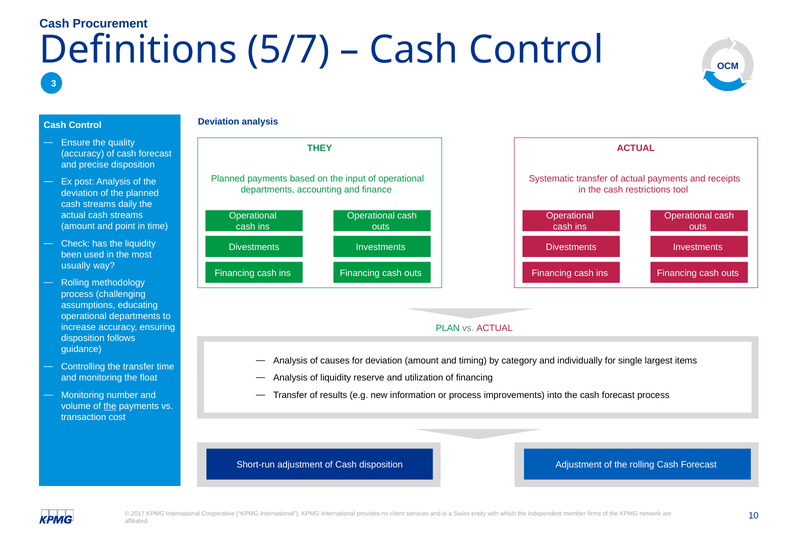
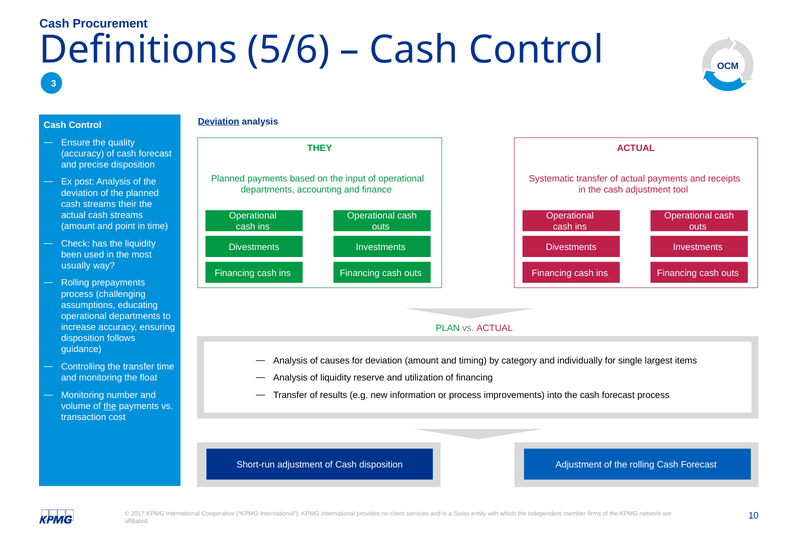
5/7: 5/7 -> 5/6
Deviation at (219, 121) underline: none -> present
cash restrictions: restrictions -> adjustment
daily: daily -> their
methodology: methodology -> prepayments
